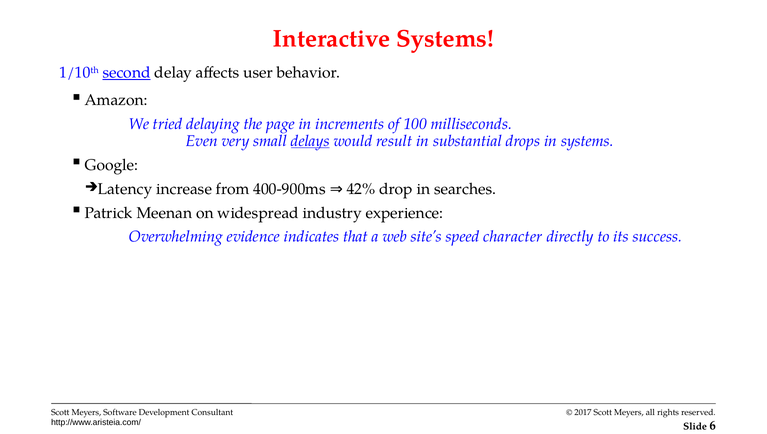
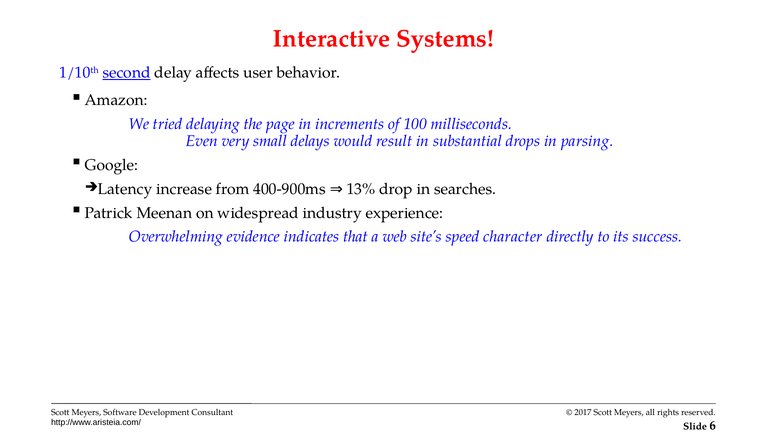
delays underline: present -> none
in systems: systems -> parsing
42%: 42% -> 13%
